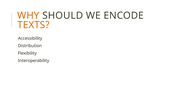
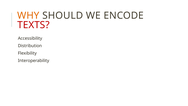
TEXTS colour: orange -> red
